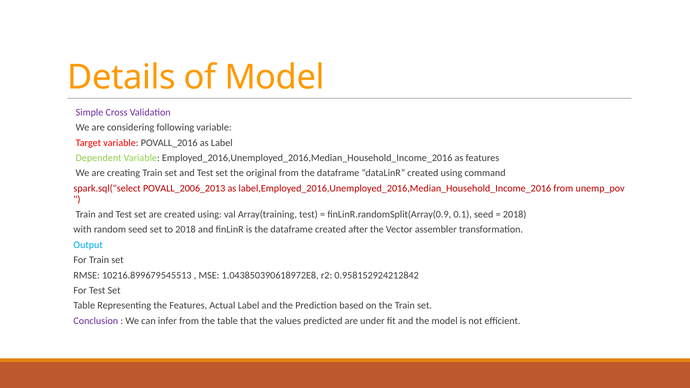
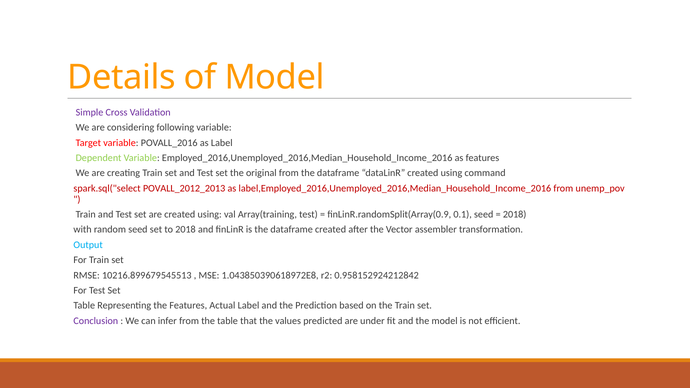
POVALL_2006_2013: POVALL_2006_2013 -> POVALL_2012_2013
